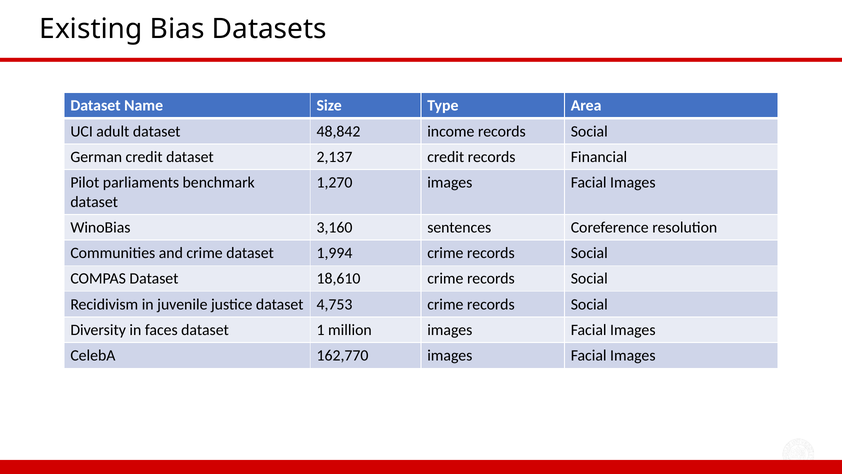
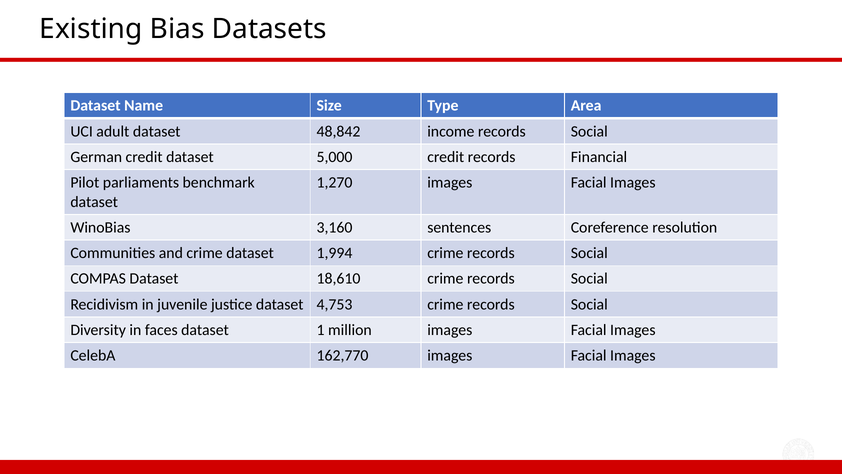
2,137: 2,137 -> 5,000
